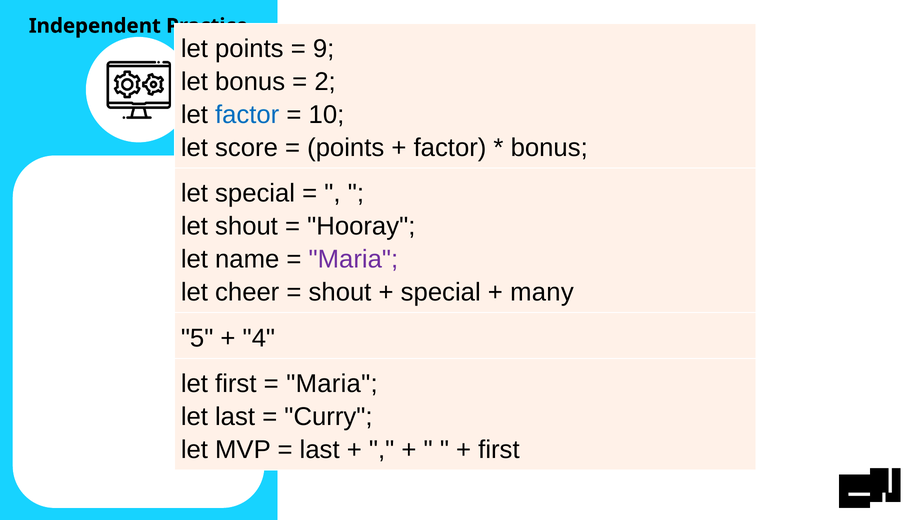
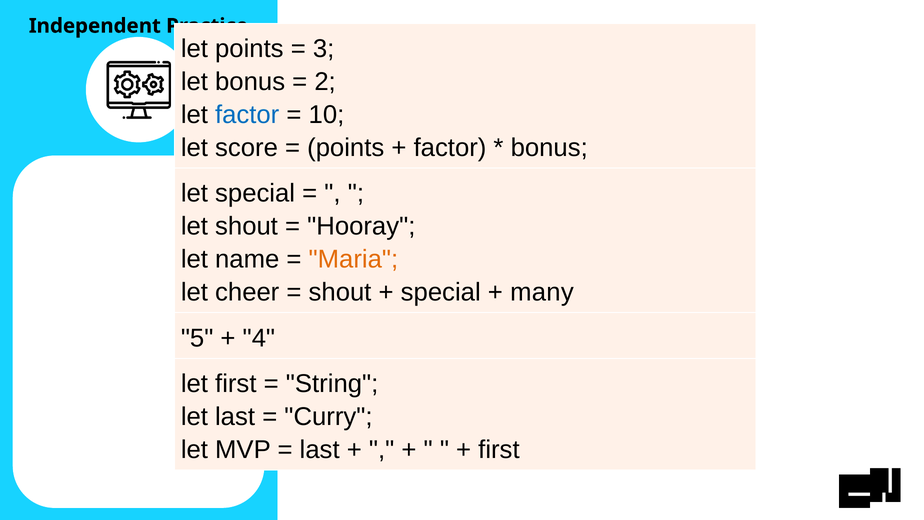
9: 9 -> 3
Maria at (353, 259) colour: purple -> orange
Maria at (332, 384): Maria -> String
